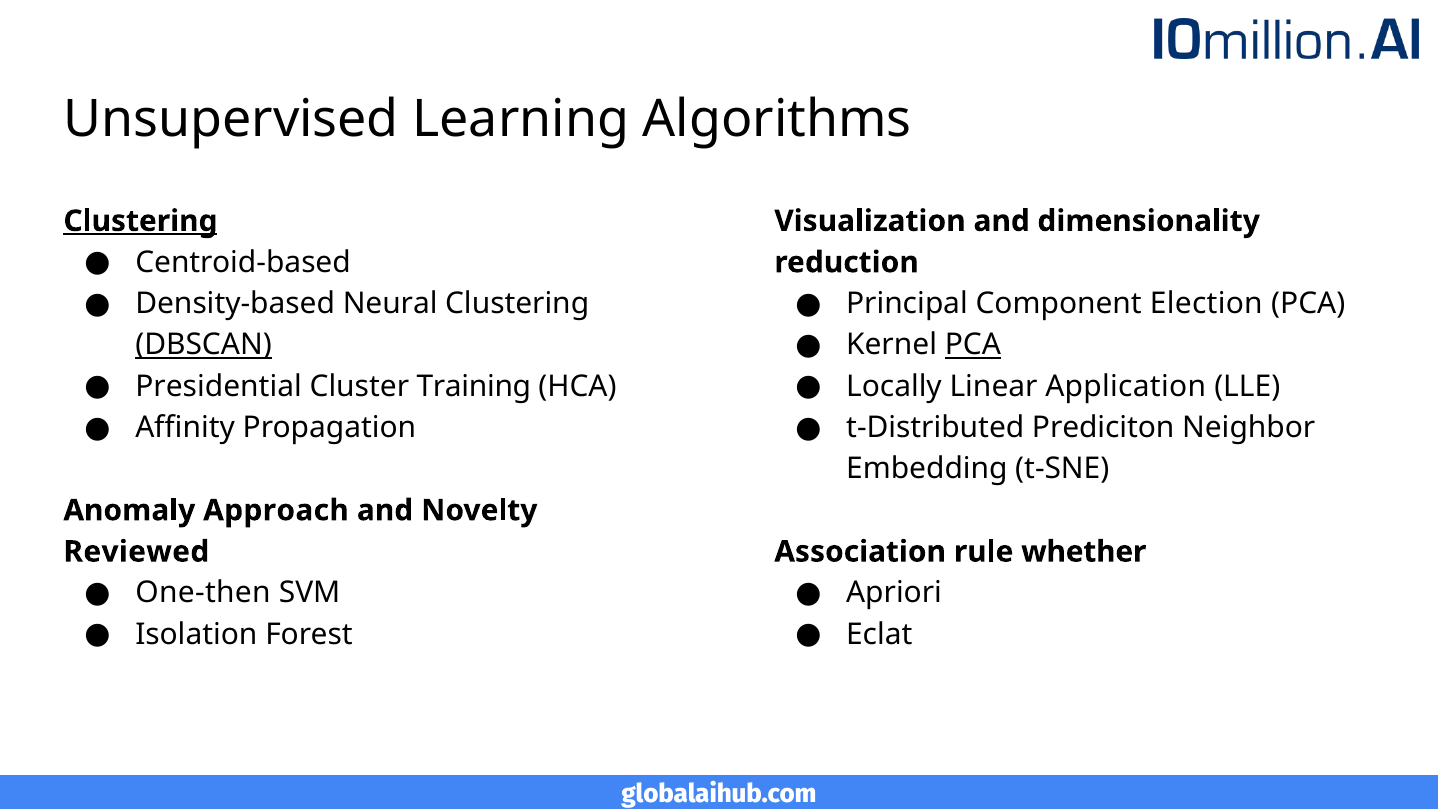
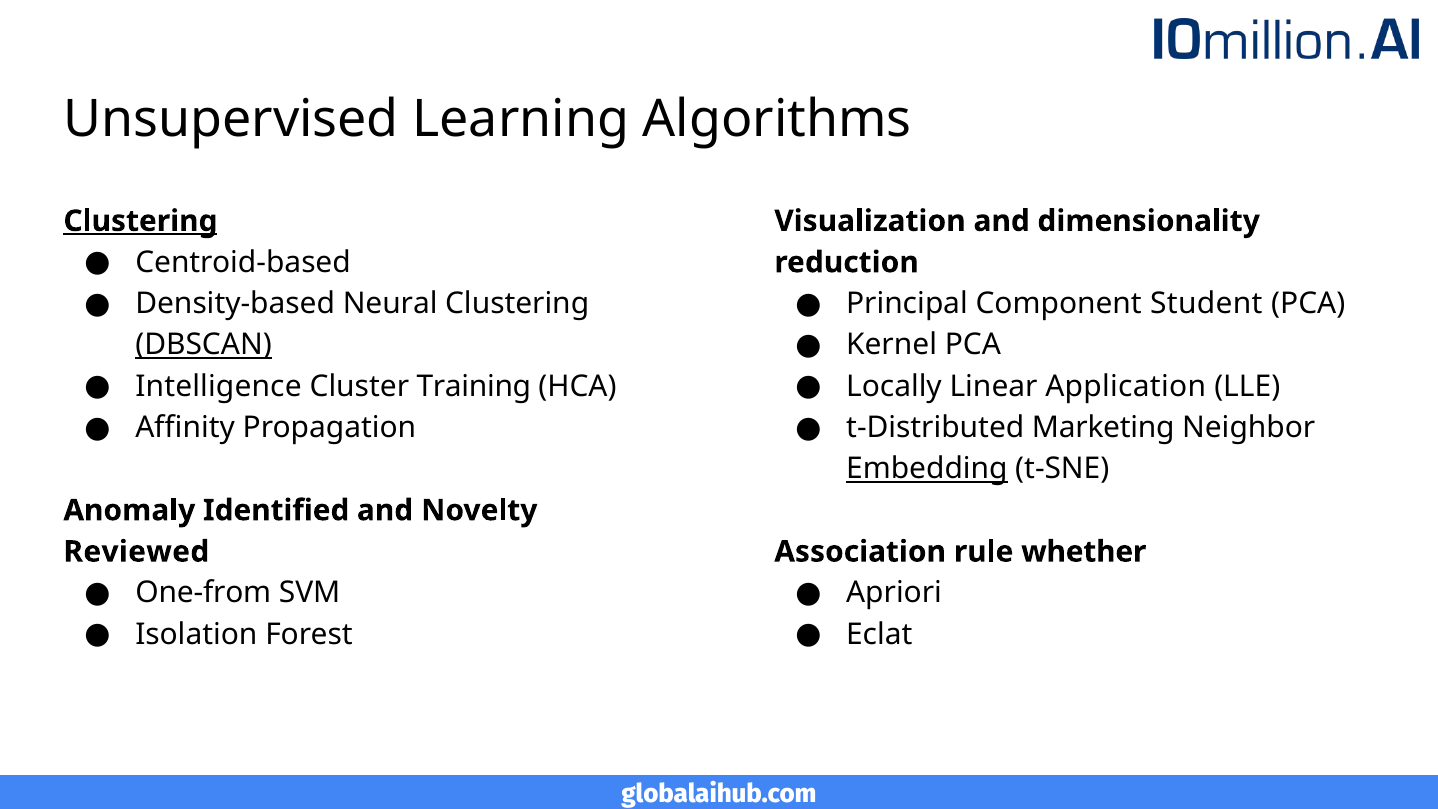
Election: Election -> Student
PCA at (973, 345) underline: present -> none
Presidential: Presidential -> Intelligence
Prediciton: Prediciton -> Marketing
Embedding underline: none -> present
Approach: Approach -> Identified
One-then: One-then -> One-from
